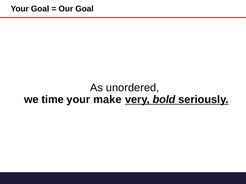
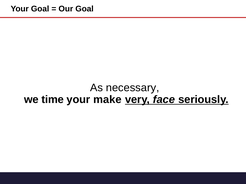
unordered: unordered -> necessary
bold: bold -> face
